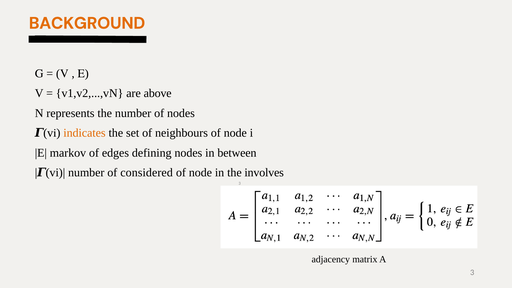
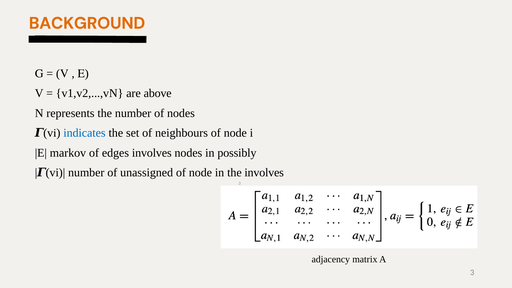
indicates colour: orange -> blue
edges defining: defining -> involves
between: between -> possibly
considered: considered -> unassigned
